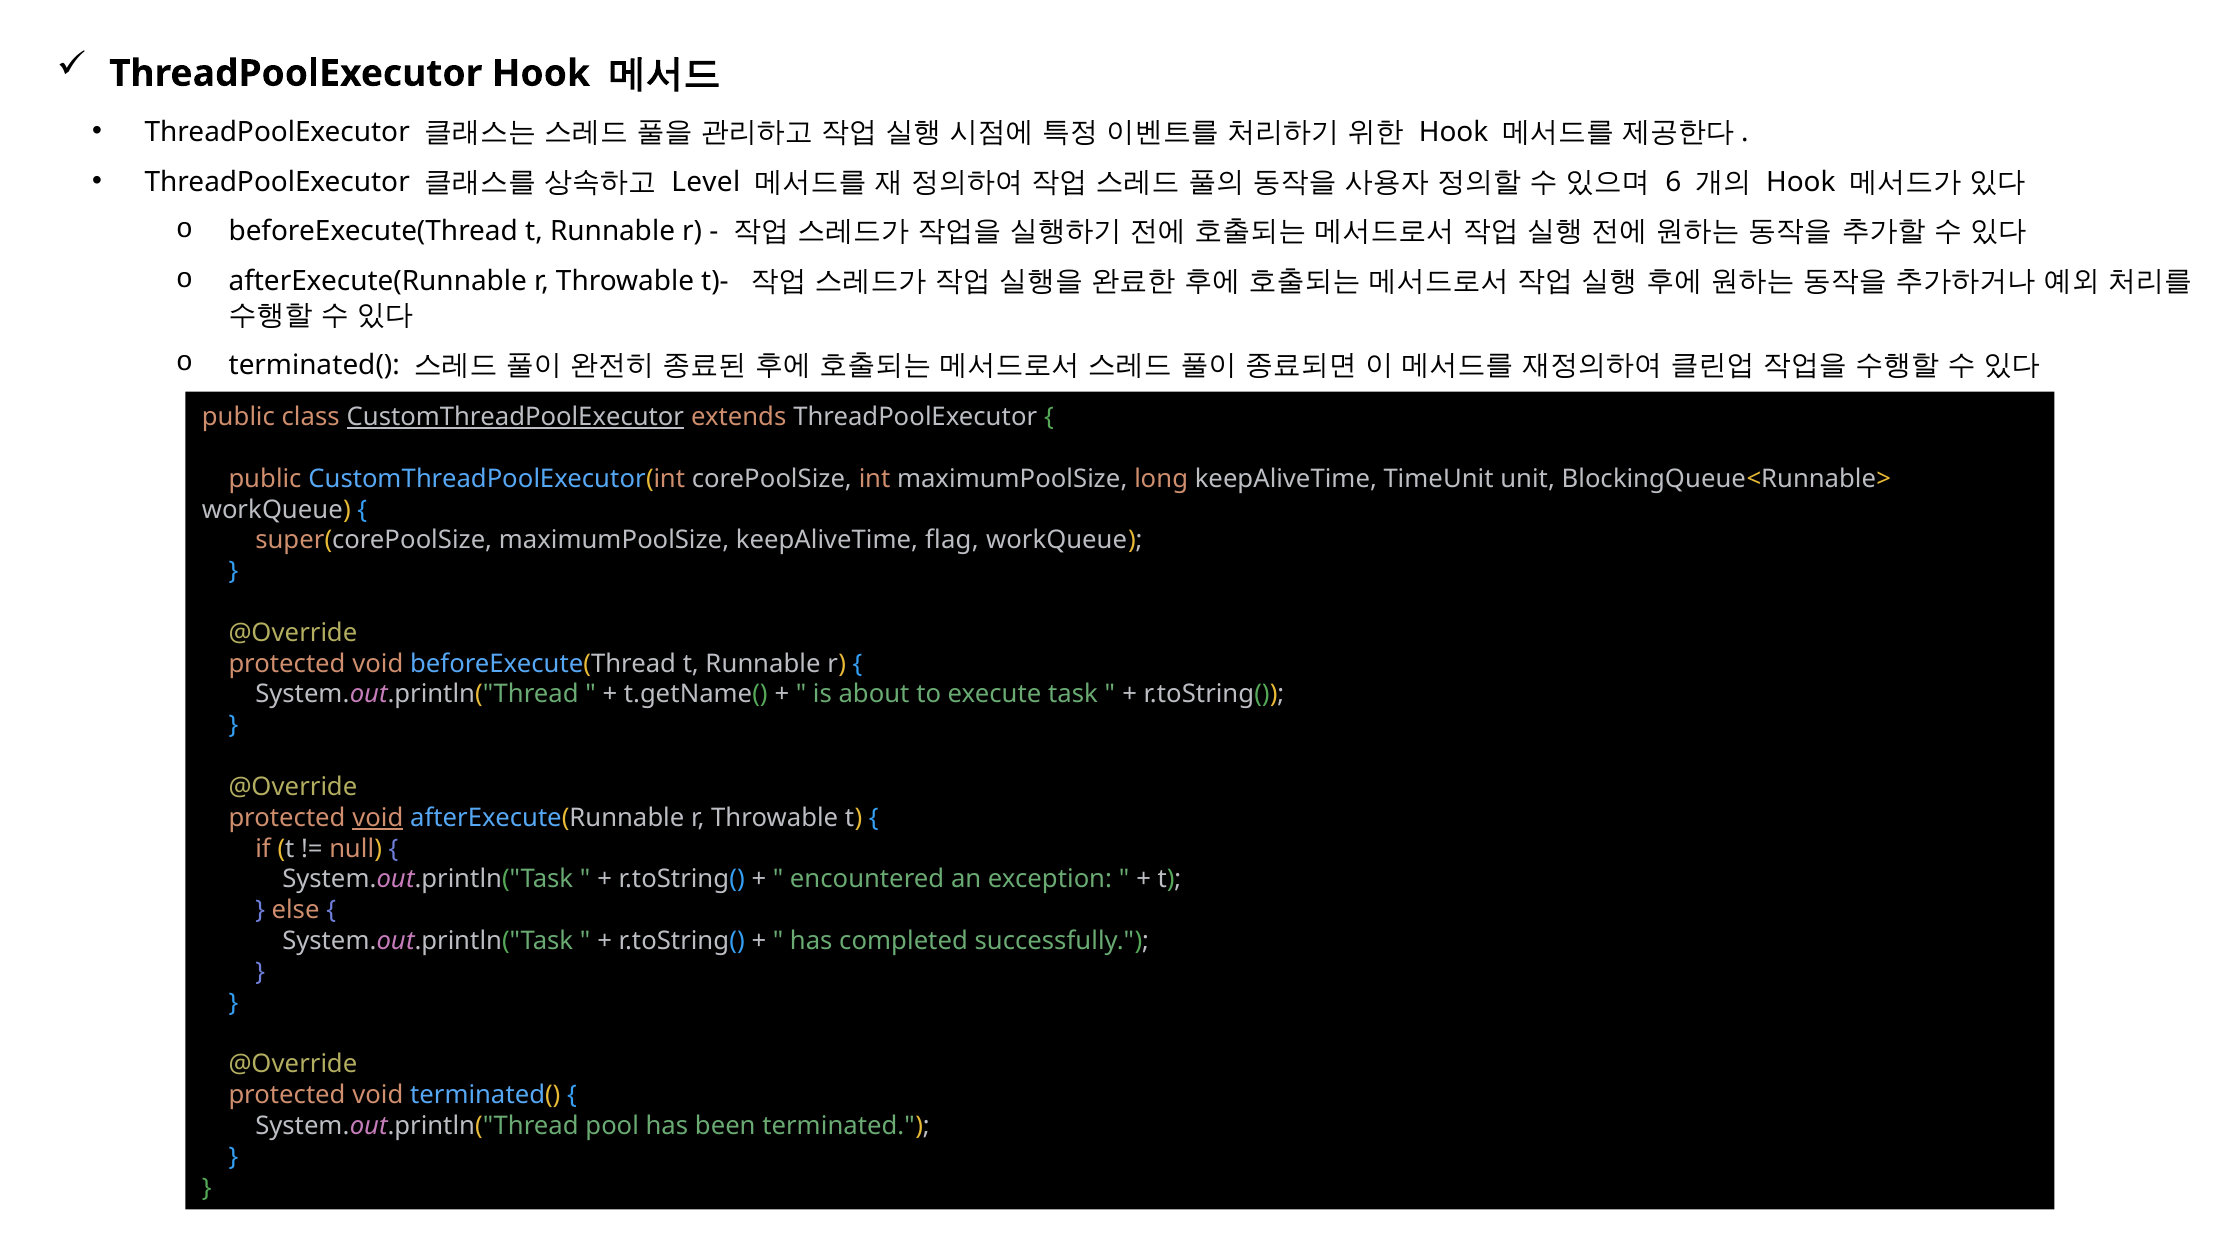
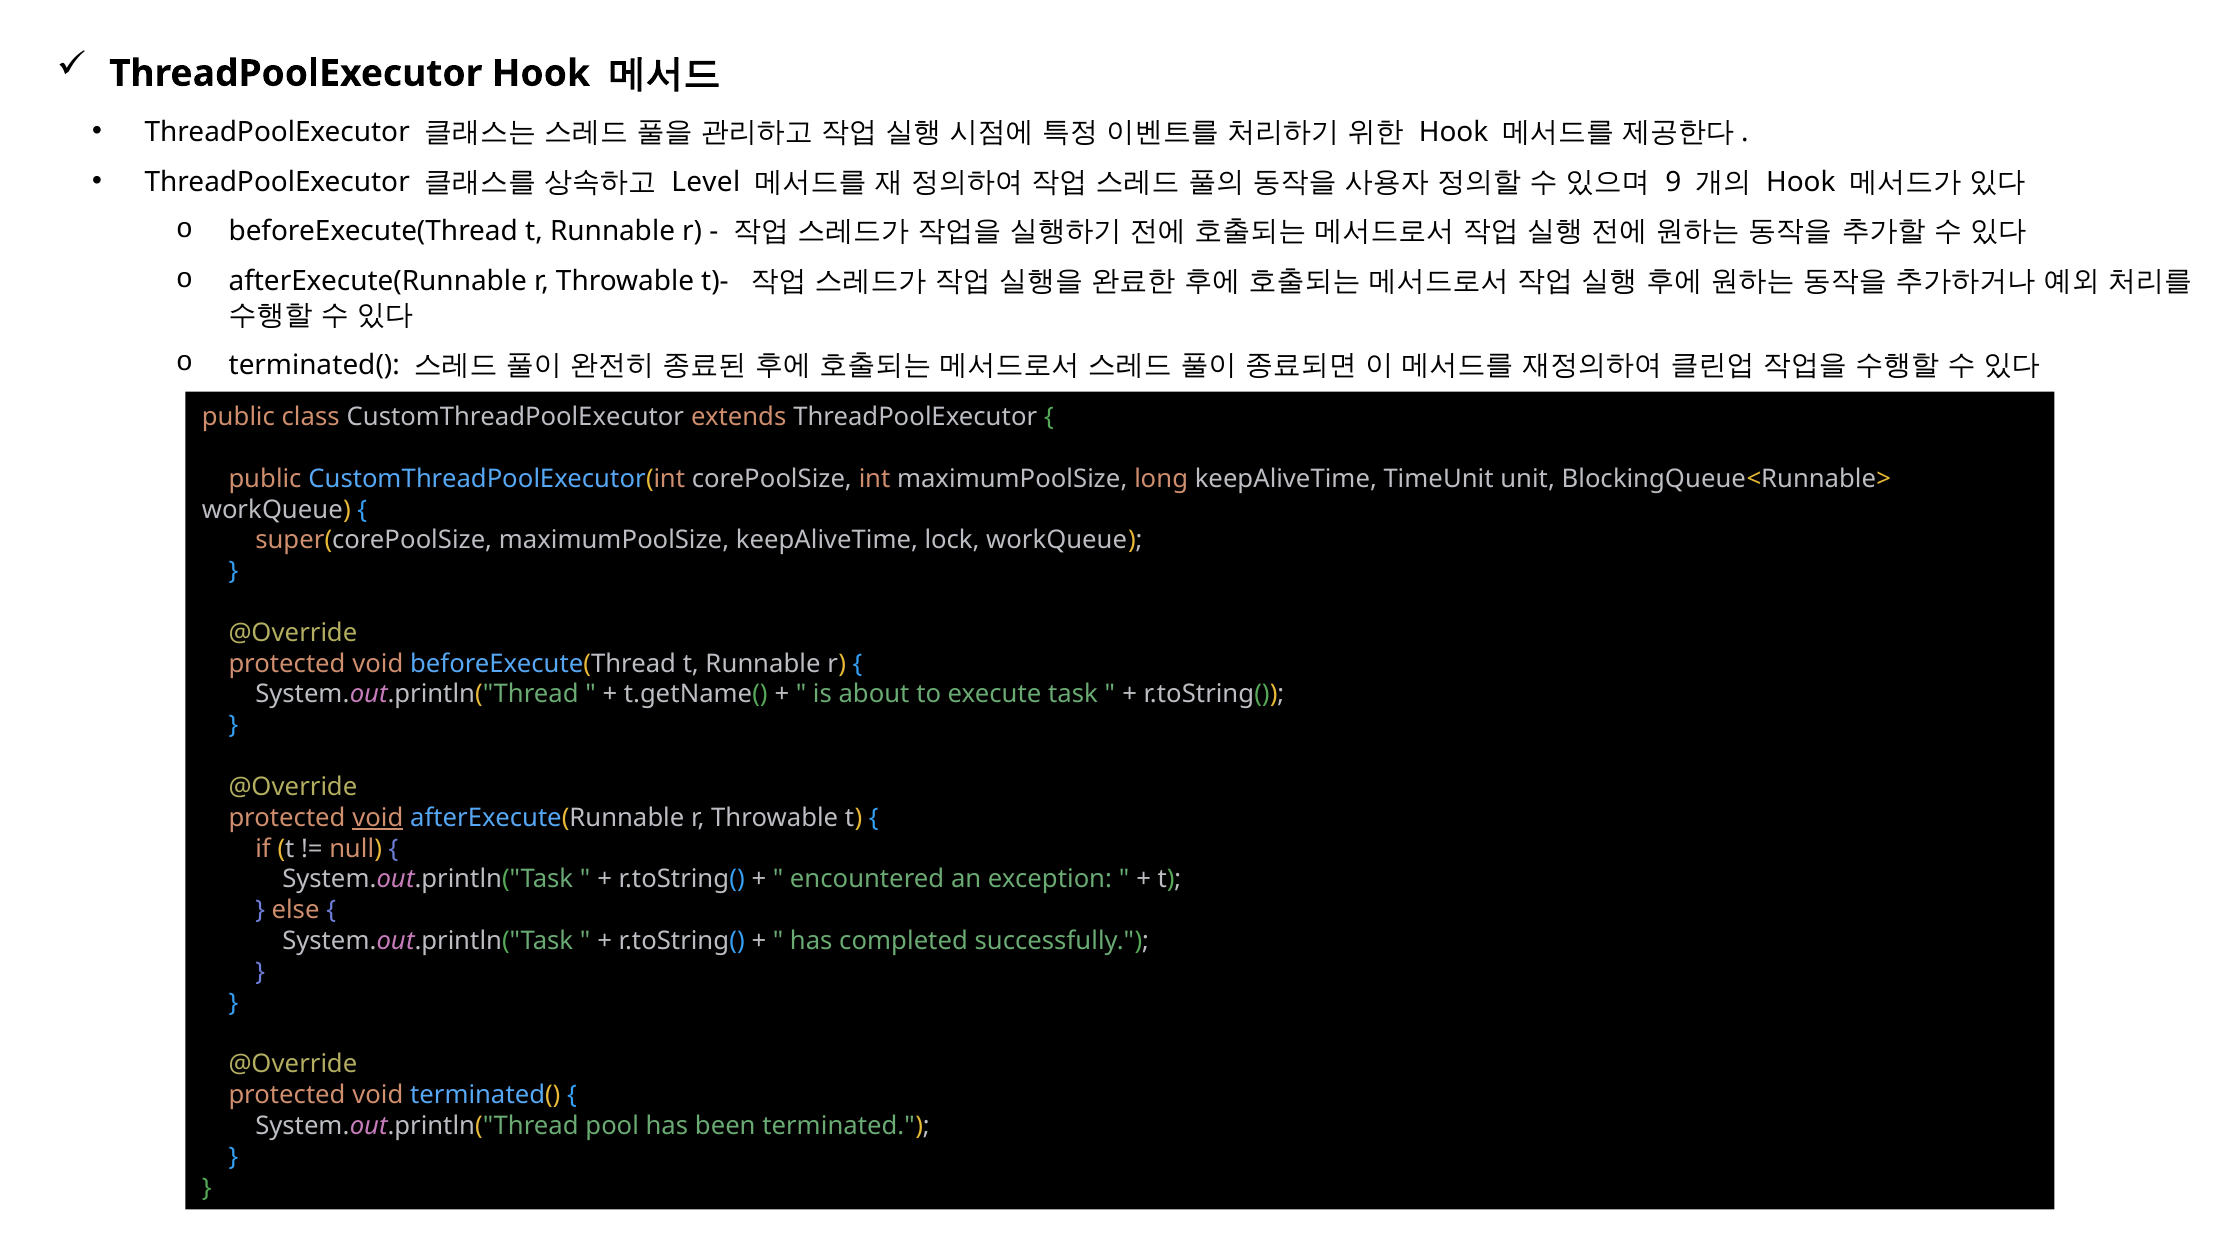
6: 6 -> 9
CustomThreadPoolExecutor underline: present -> none
flag: flag -> lock
